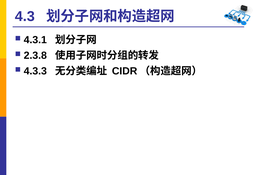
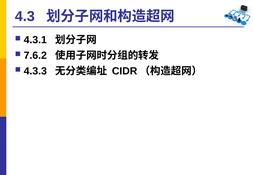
2.3.8: 2.3.8 -> 7.6.2
